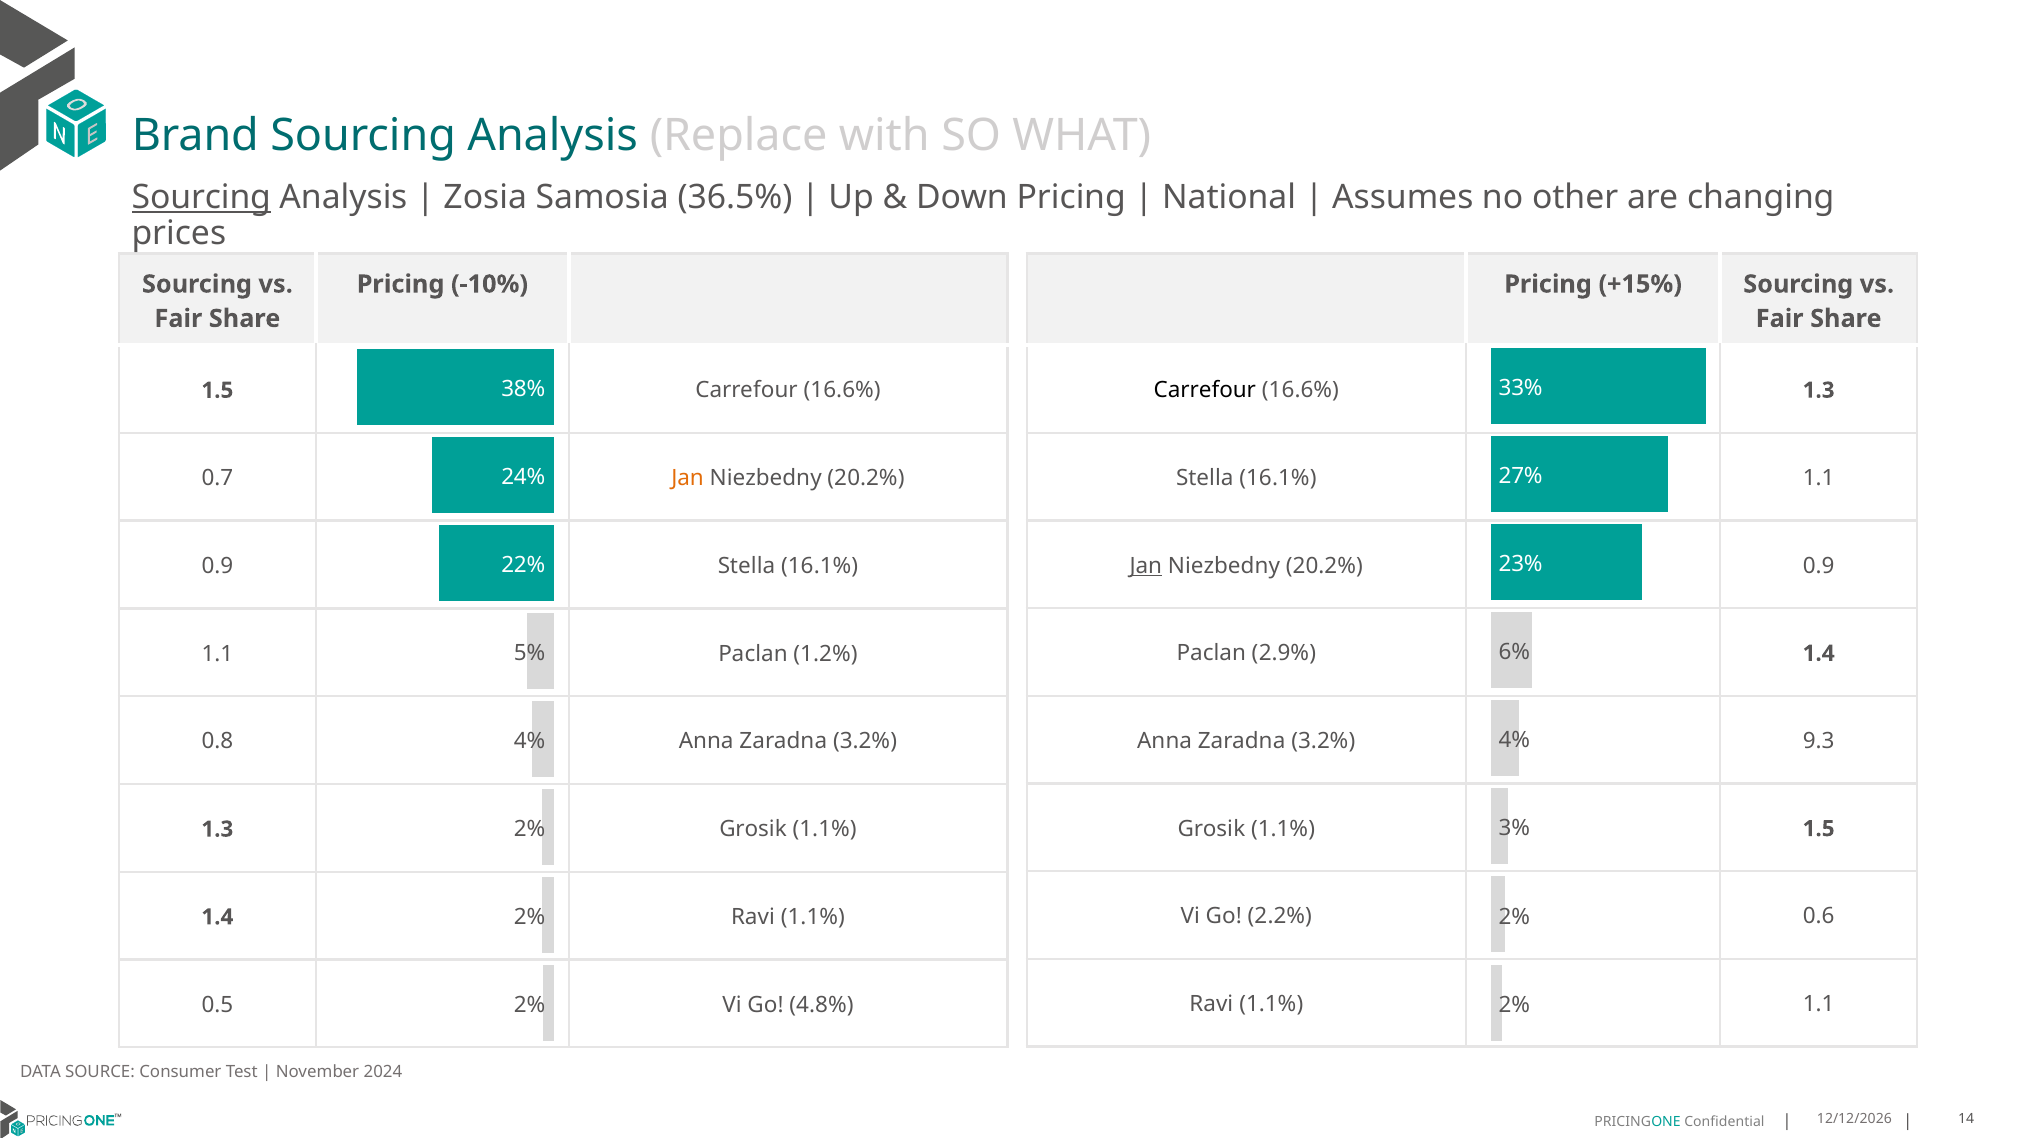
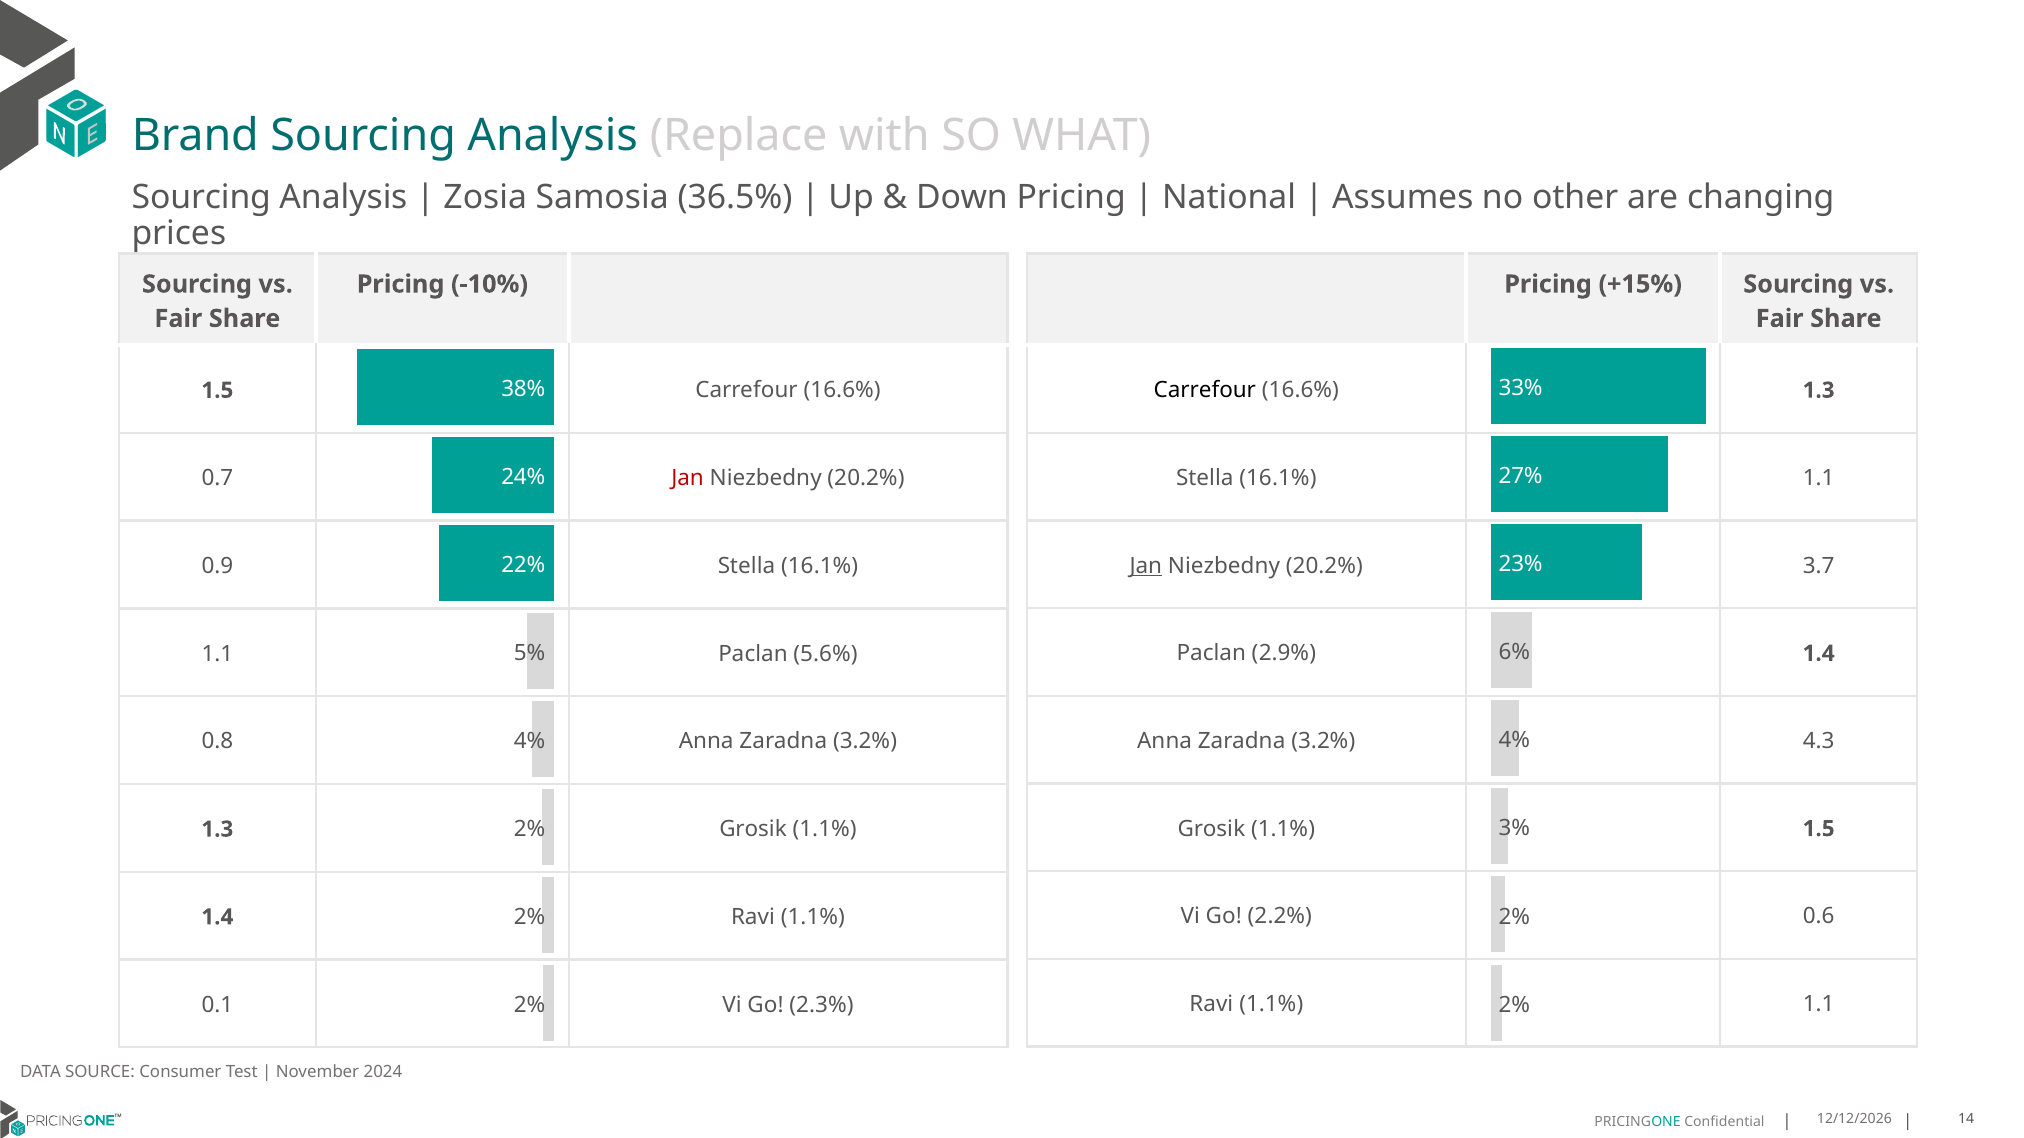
Sourcing at (201, 197) underline: present -> none
Jan at (688, 478) colour: orange -> red
0.9 at (1819, 566): 0.9 -> 3.7
1.2%: 1.2% -> 5.6%
9.3: 9.3 -> 4.3
0.5: 0.5 -> 0.1
4.8%: 4.8% -> 2.3%
